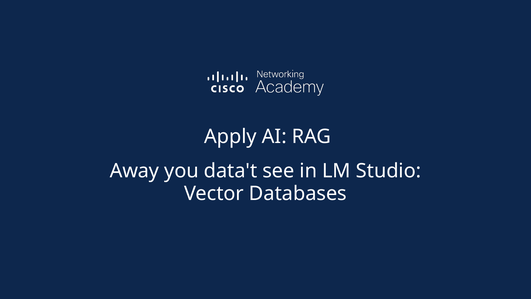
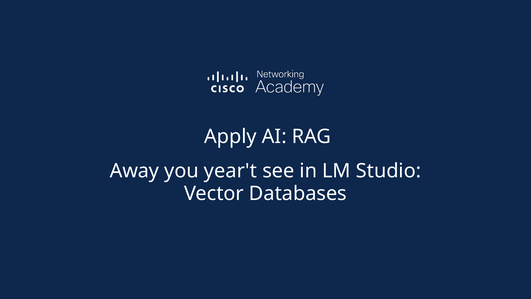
data't: data't -> year't
